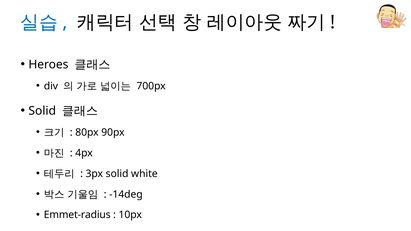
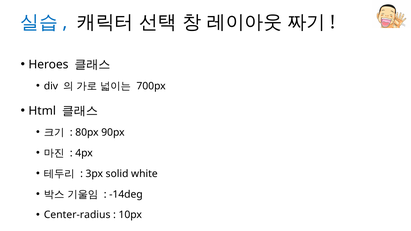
Solid at (42, 111): Solid -> Html
Emmet-radius: Emmet-radius -> Center-radius
